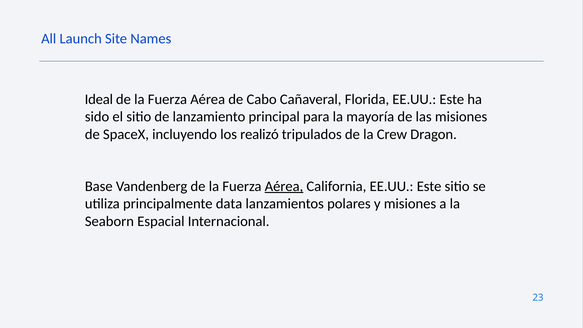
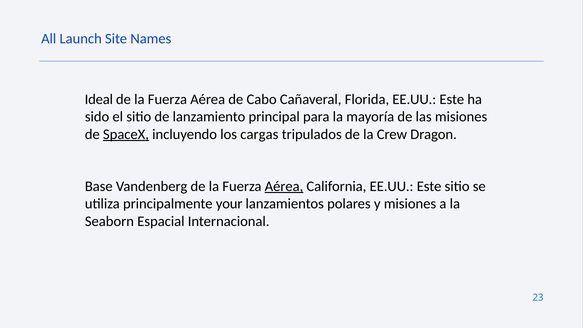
SpaceX underline: none -> present
realizó: realizó -> cargas
data: data -> your
